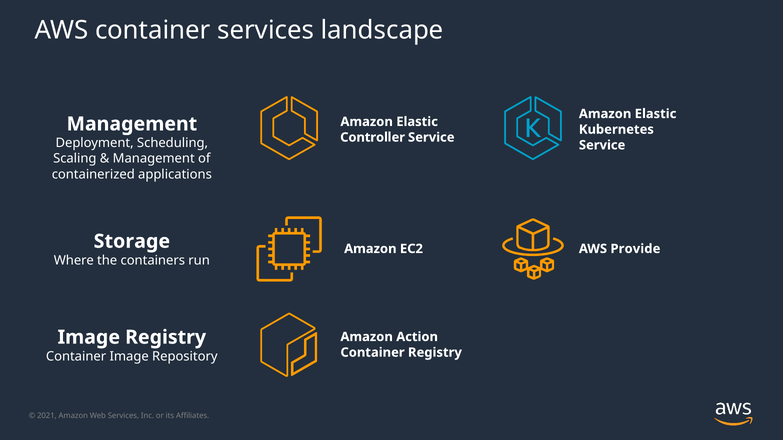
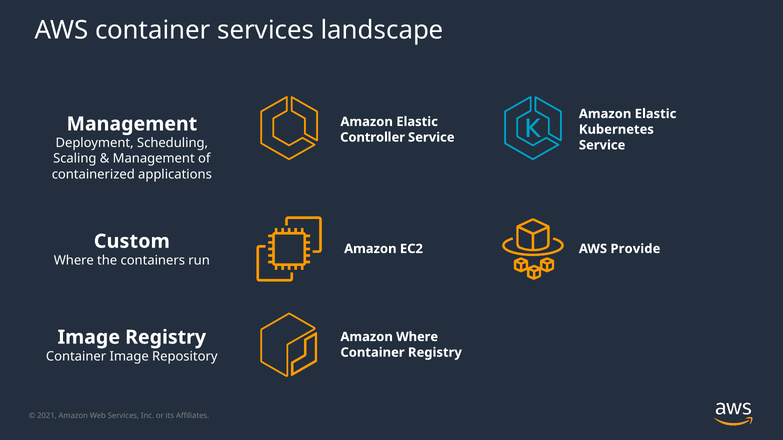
Storage: Storage -> Custom
Amazon Action: Action -> Where
